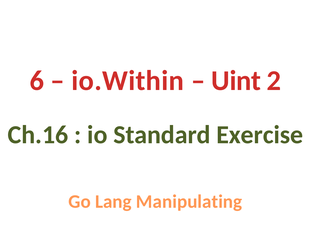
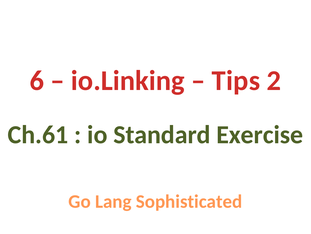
io.Within: io.Within -> io.Linking
Uint: Uint -> Tips
Ch.16: Ch.16 -> Ch.61
Manipulating: Manipulating -> Sophisticated
